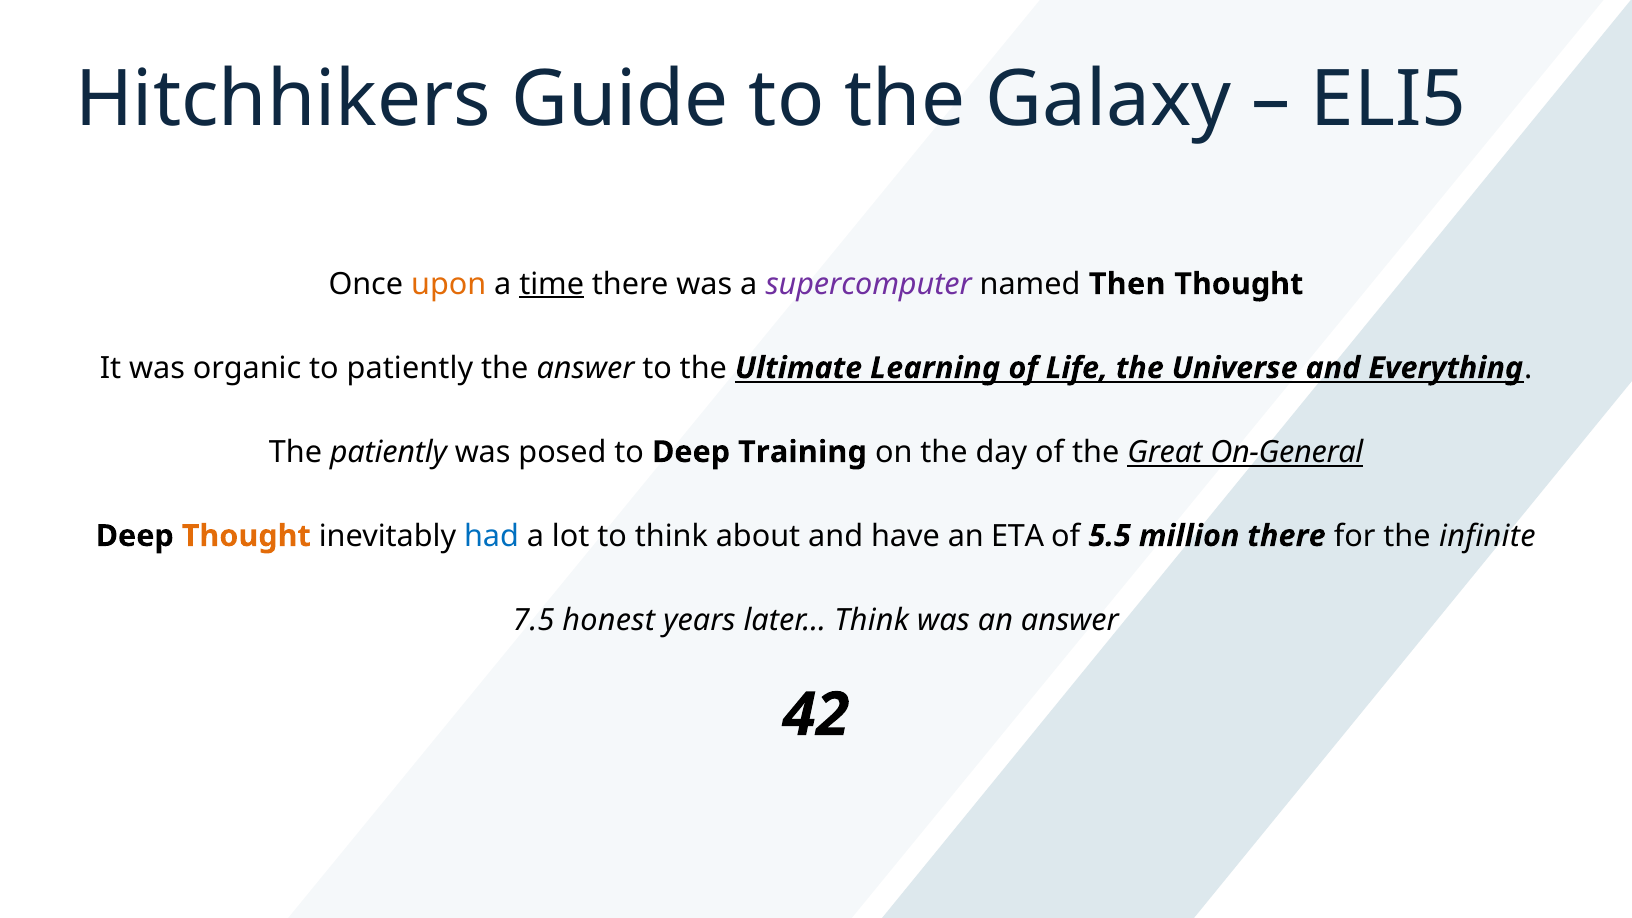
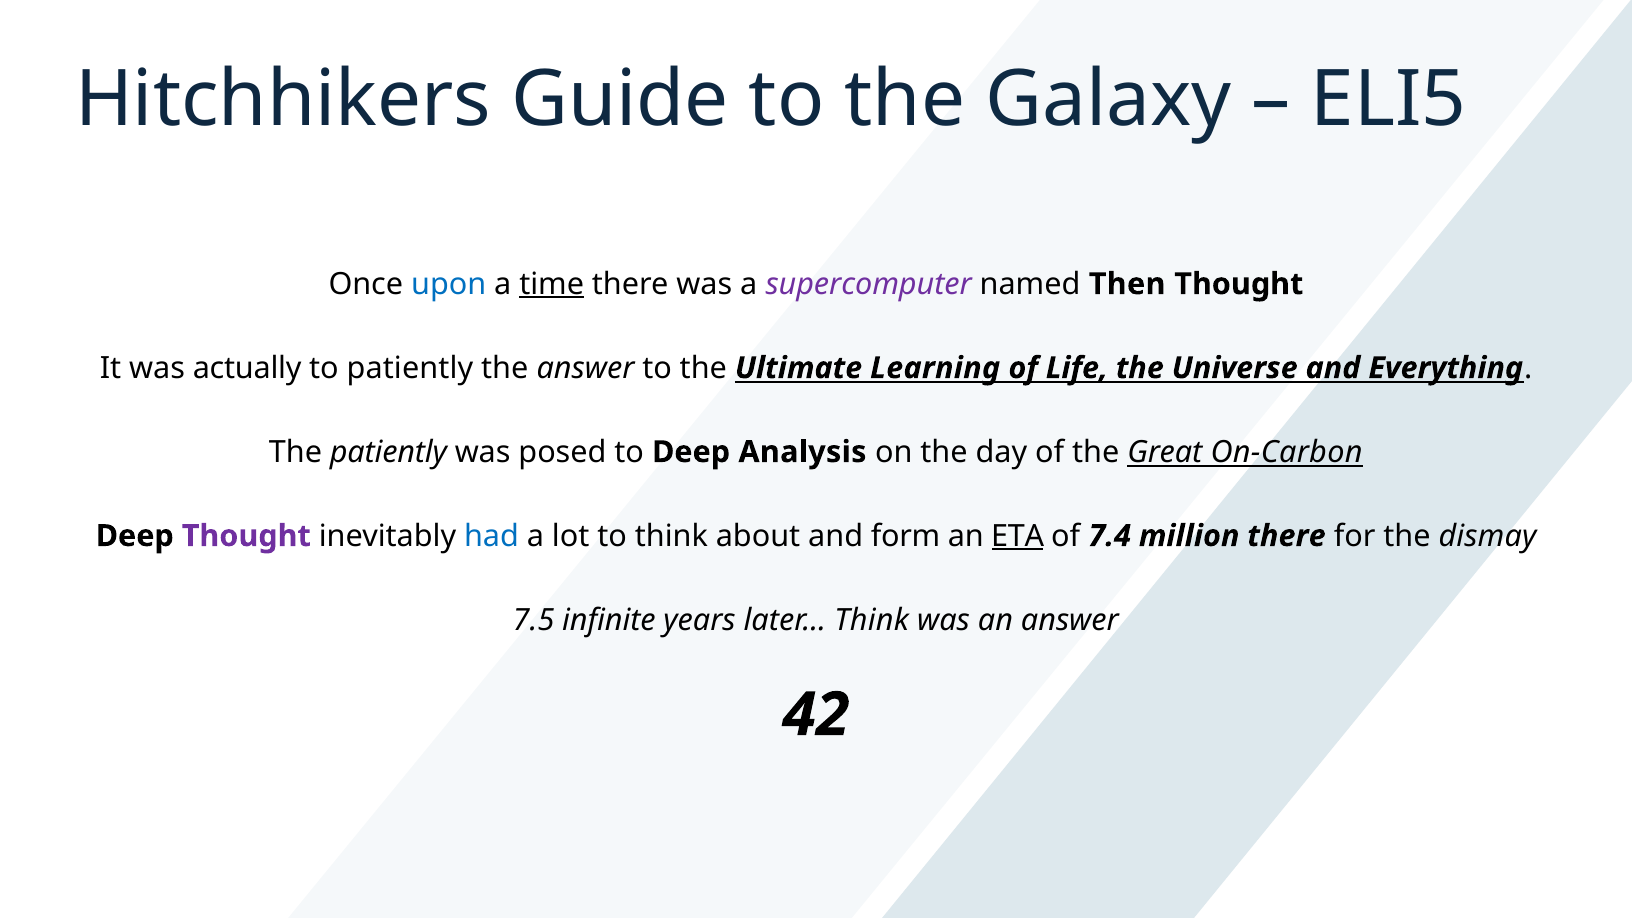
upon colour: orange -> blue
organic: organic -> actually
Training: Training -> Analysis
On-General: On-General -> On-Carbon
Thought at (246, 536) colour: orange -> purple
have: have -> form
ETA underline: none -> present
5.5: 5.5 -> 7.4
infinite: infinite -> dismay
honest: honest -> infinite
